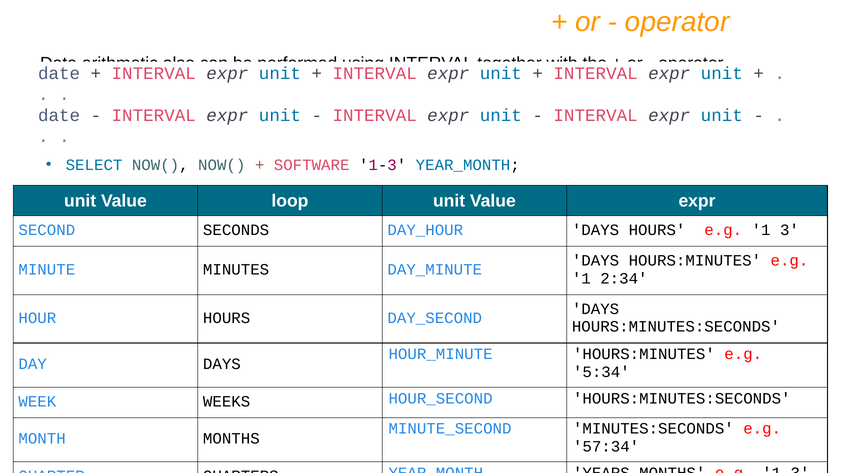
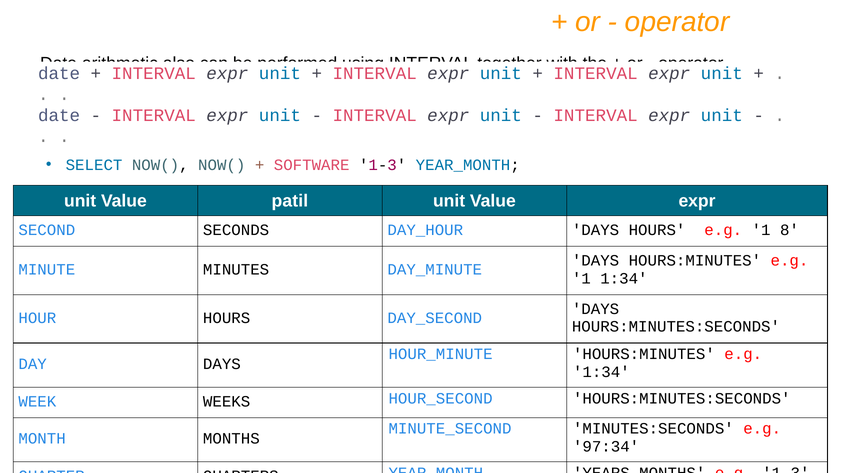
loop: loop -> patil
3: 3 -> 8
1 2:34: 2:34 -> 1:34
5:34 at (601, 372): 5:34 -> 1:34
57:34: 57:34 -> 97:34
